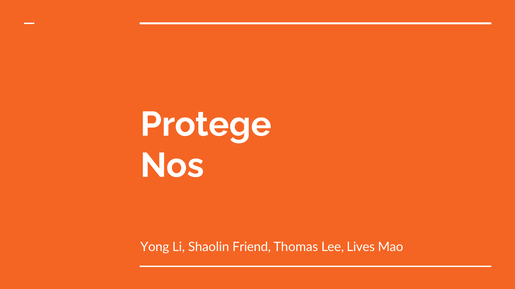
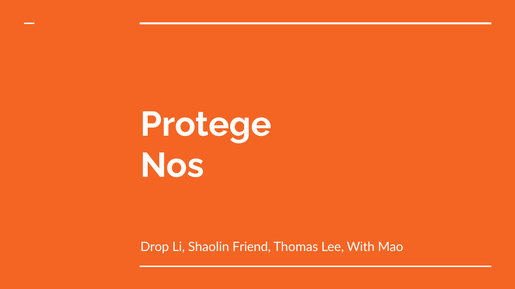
Yong: Yong -> Drop
Lives: Lives -> With
